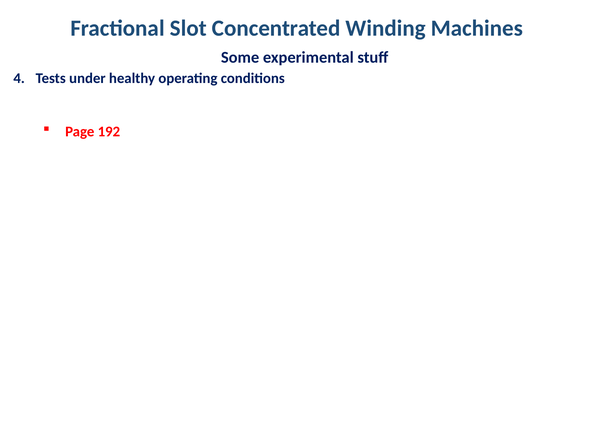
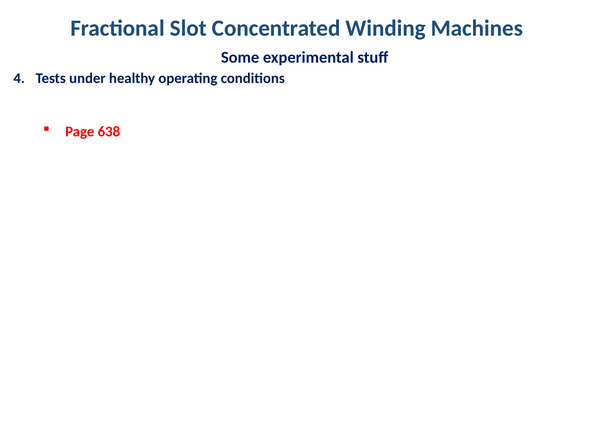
192: 192 -> 638
